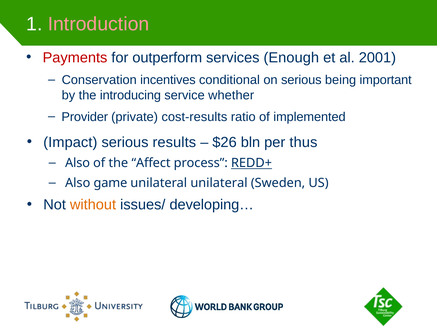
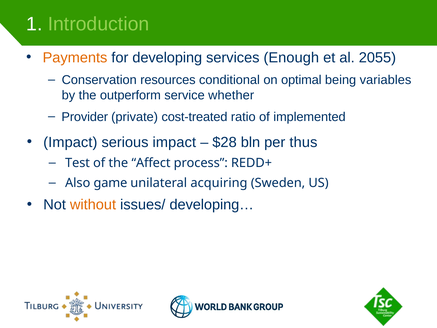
Introduction colour: pink -> light green
Payments colour: red -> orange
outperform: outperform -> developing
2001: 2001 -> 2055
incentives: incentives -> resources
on serious: serious -> optimal
important: important -> variables
introducing: introducing -> outperform
cost-results: cost-results -> cost-treated
serious results: results -> impact
$26: $26 -> $28
Also at (78, 163): Also -> Test
REDD+ underline: present -> none
unilateral unilateral: unilateral -> acquiring
